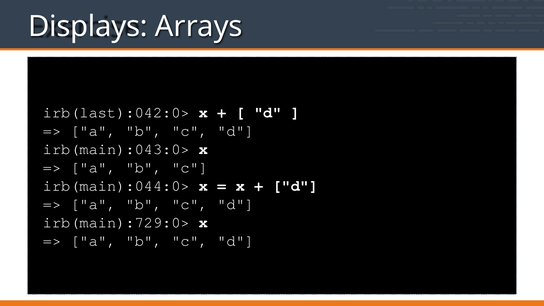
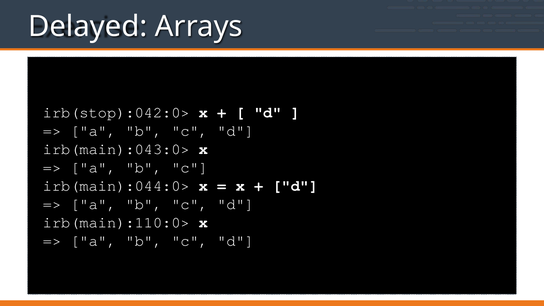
Displays: Displays -> Delayed
irb(last):042:0>: irb(last):042:0> -> irb(stop):042:0>
irb(main):729:0>: irb(main):729:0> -> irb(main):110:0>
